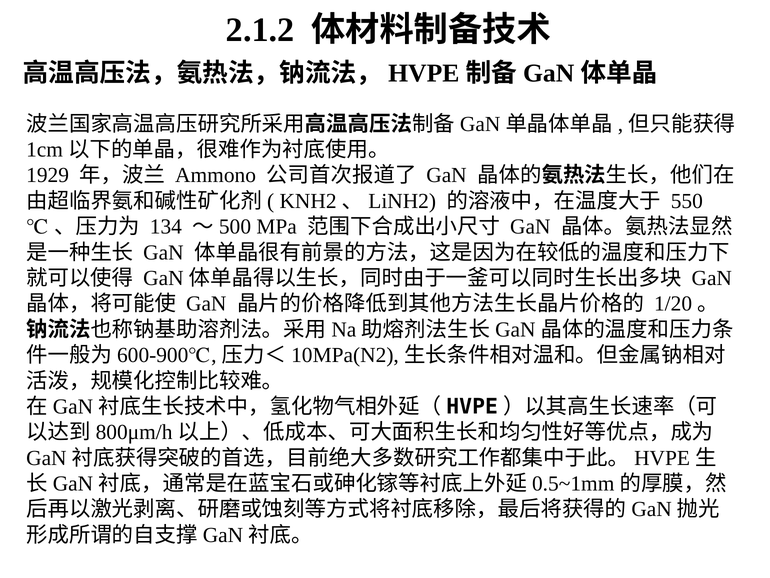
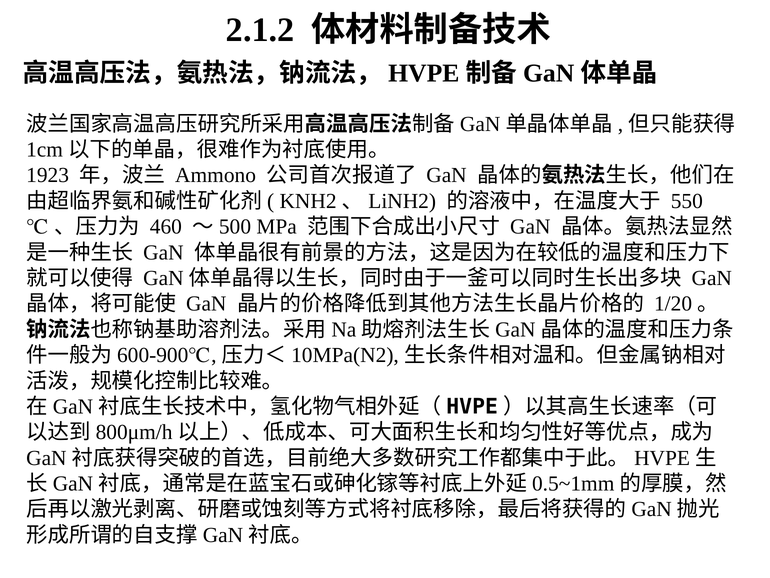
1929: 1929 -> 1923
134: 134 -> 460
